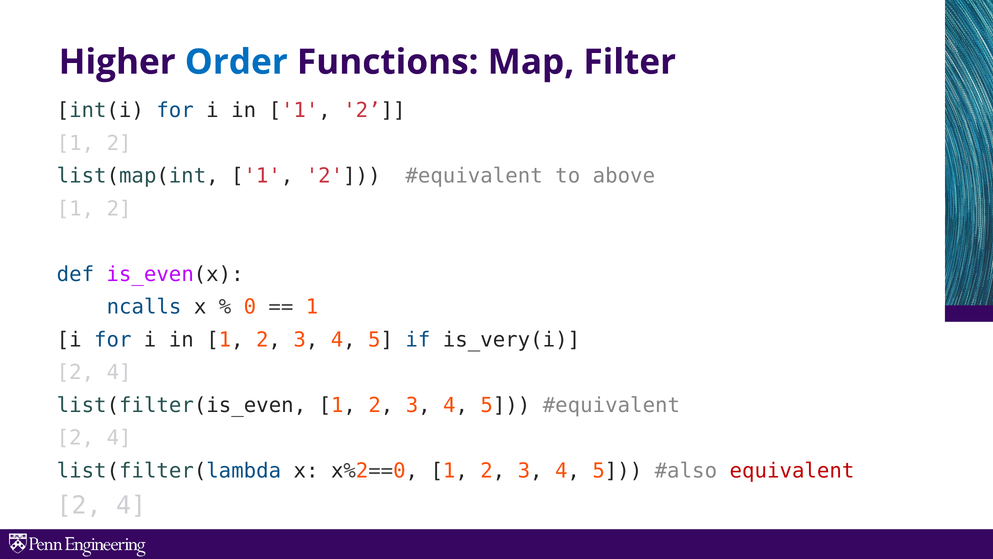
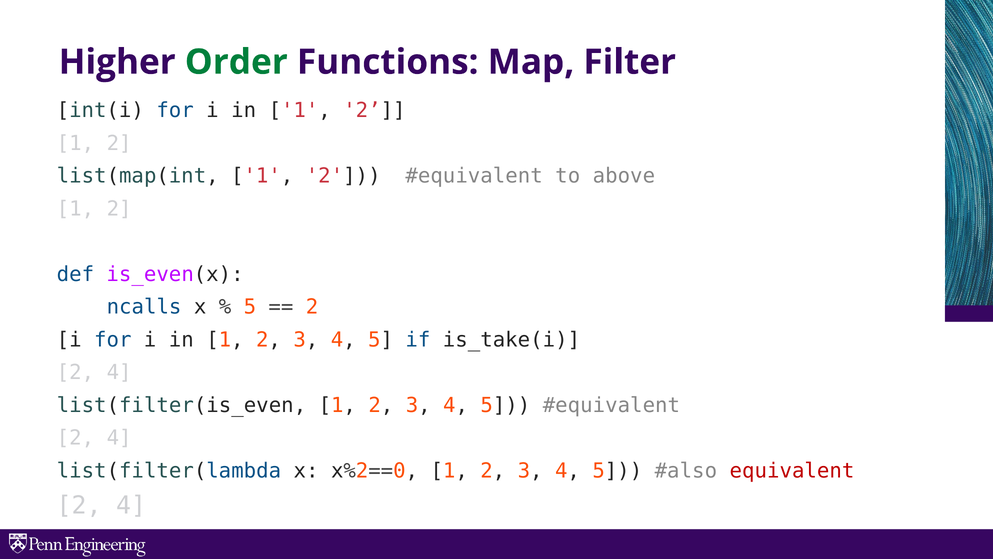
Order colour: blue -> green
0 at (250, 307): 0 -> 5
1 at (312, 307): 1 -> 2
is_very(i: is_very(i -> is_take(i
